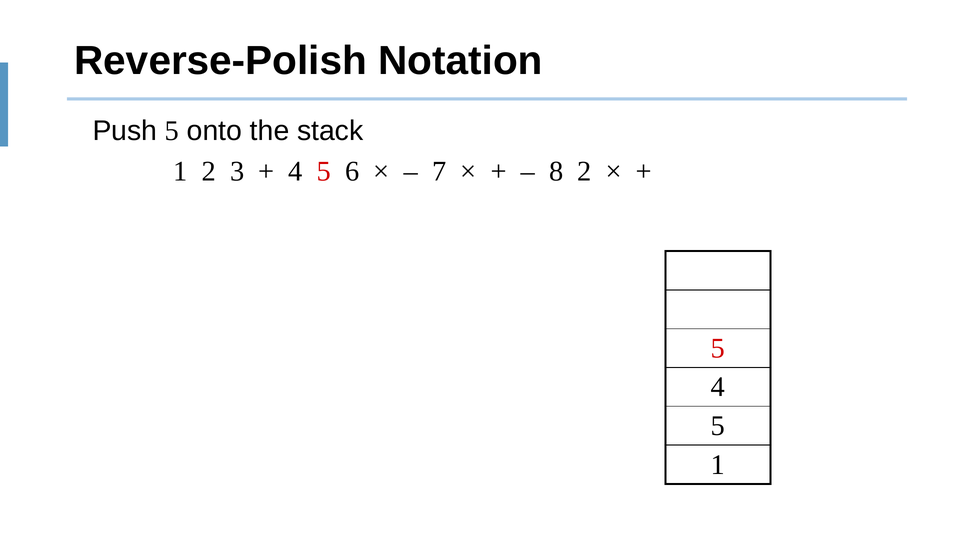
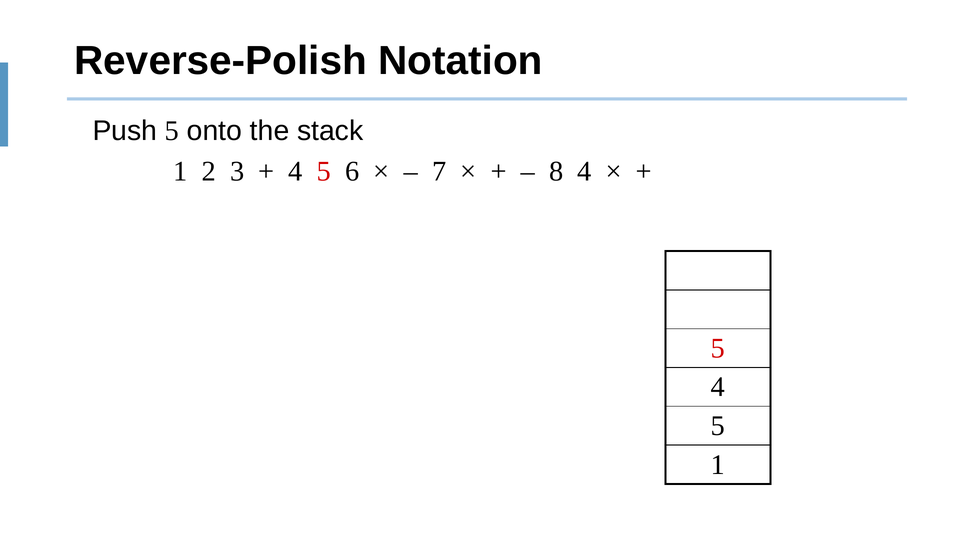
8 2: 2 -> 4
